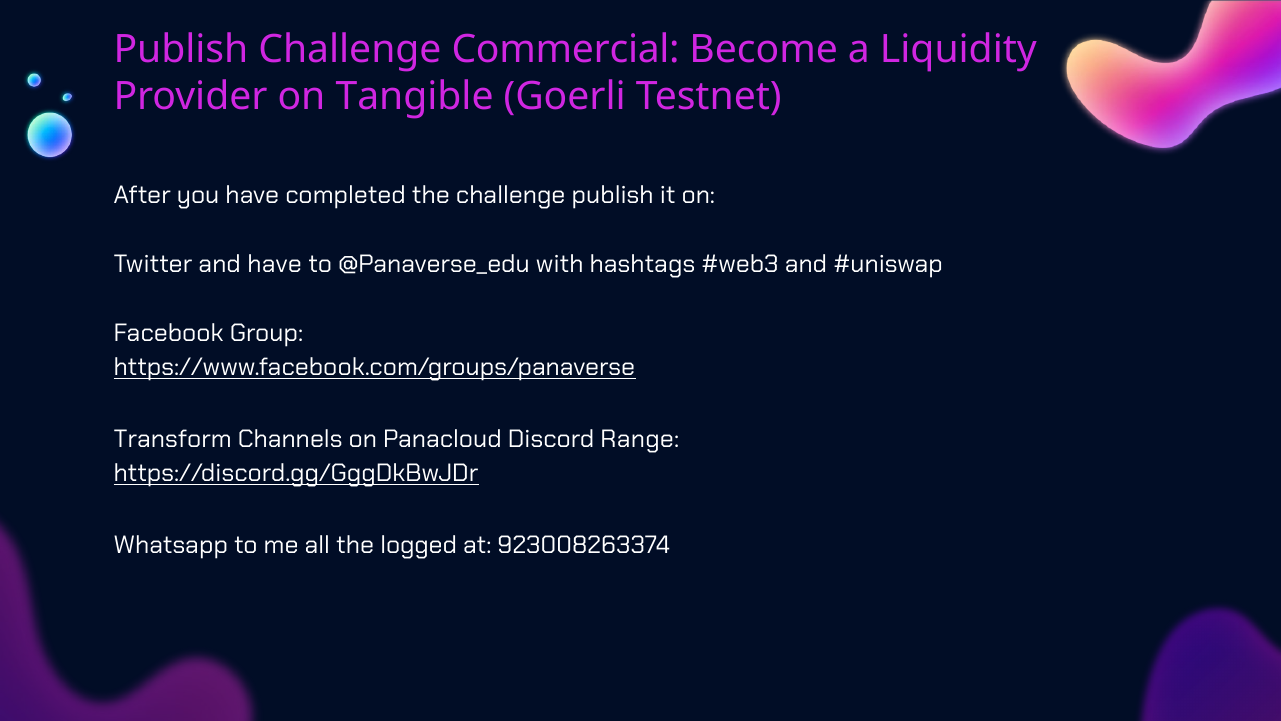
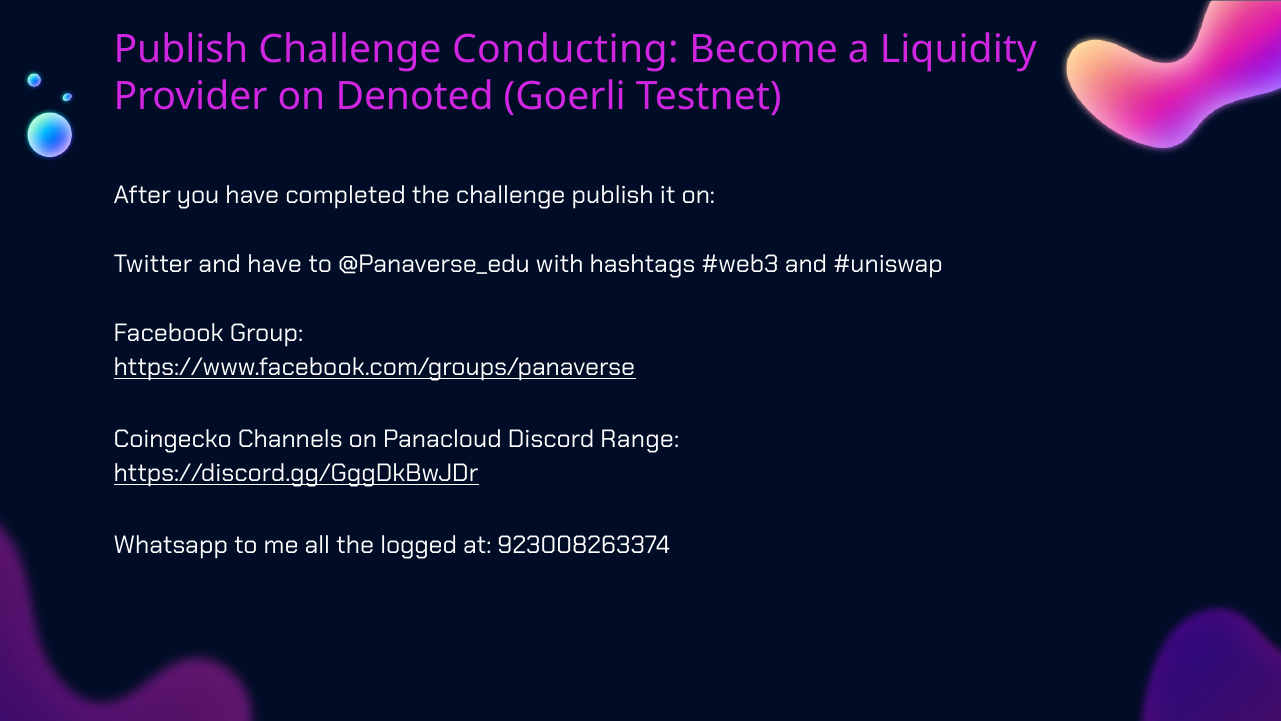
Commercial: Commercial -> Conducting
Tangible: Tangible -> Denoted
Transform: Transform -> Coingecko
